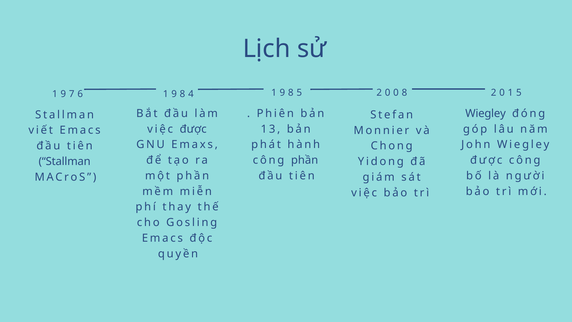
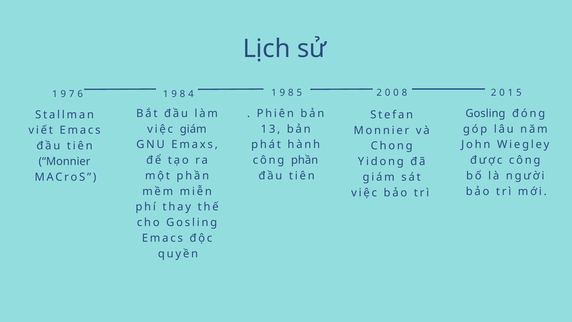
Wiegley at (486, 113): Wiegley -> Gosling
việc được: được -> giám
Stallman at (65, 161): Stallman -> Monnier
